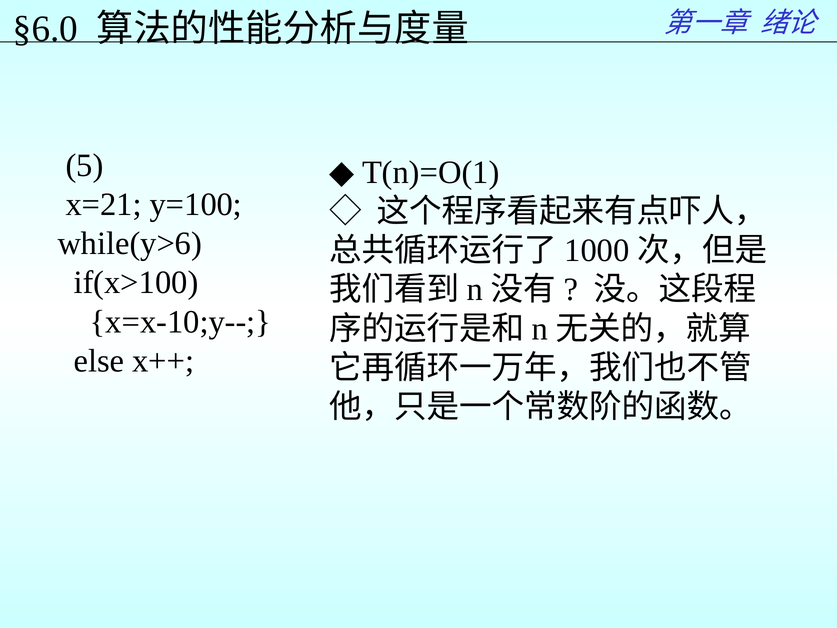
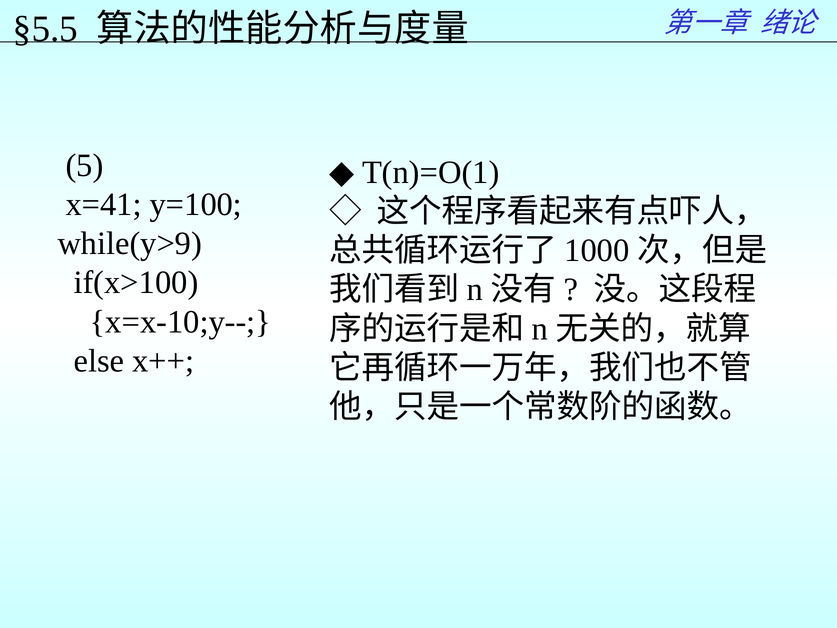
§6.0: §6.0 -> §5.5
x=21: x=21 -> x=41
while(y>6: while(y>6 -> while(y>9
